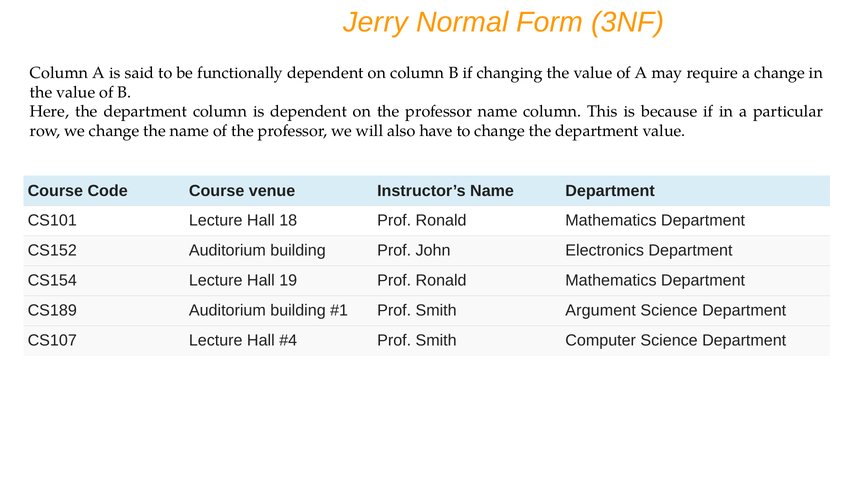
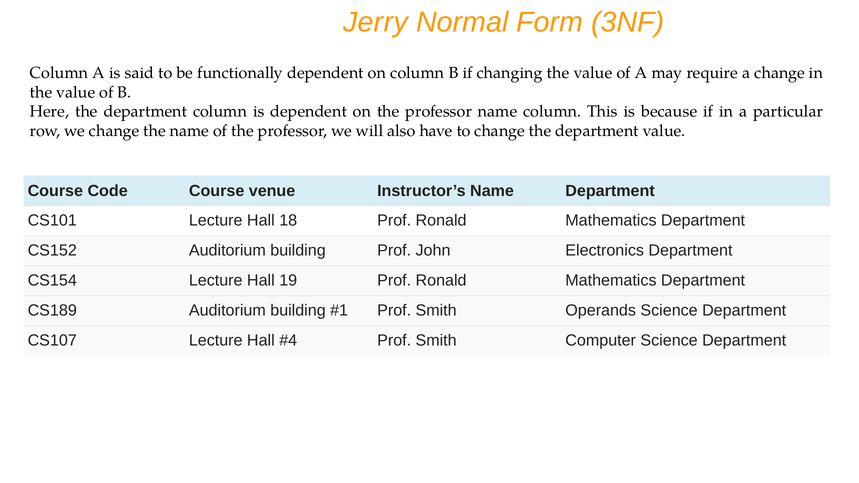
Argument: Argument -> Operands
